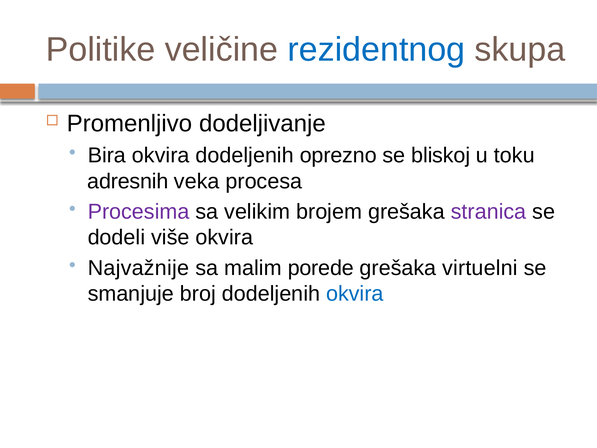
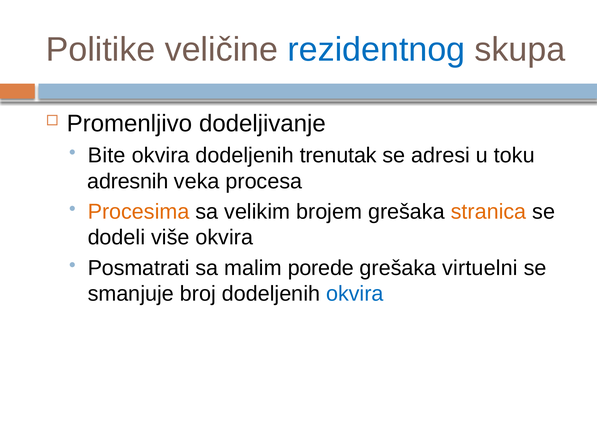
Bira: Bira -> Bite
oprezno: oprezno -> trenutak
bliskoj: bliskoj -> adresi
Procesima colour: purple -> orange
stranica colour: purple -> orange
Najvažnije: Najvažnije -> Posmatrati
